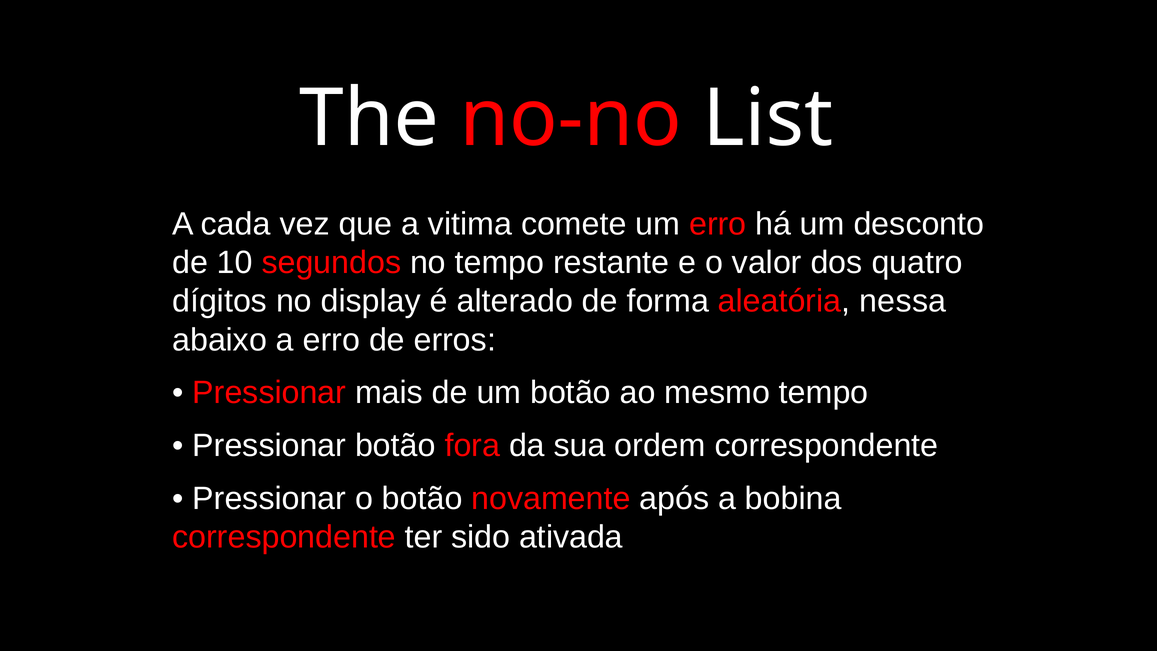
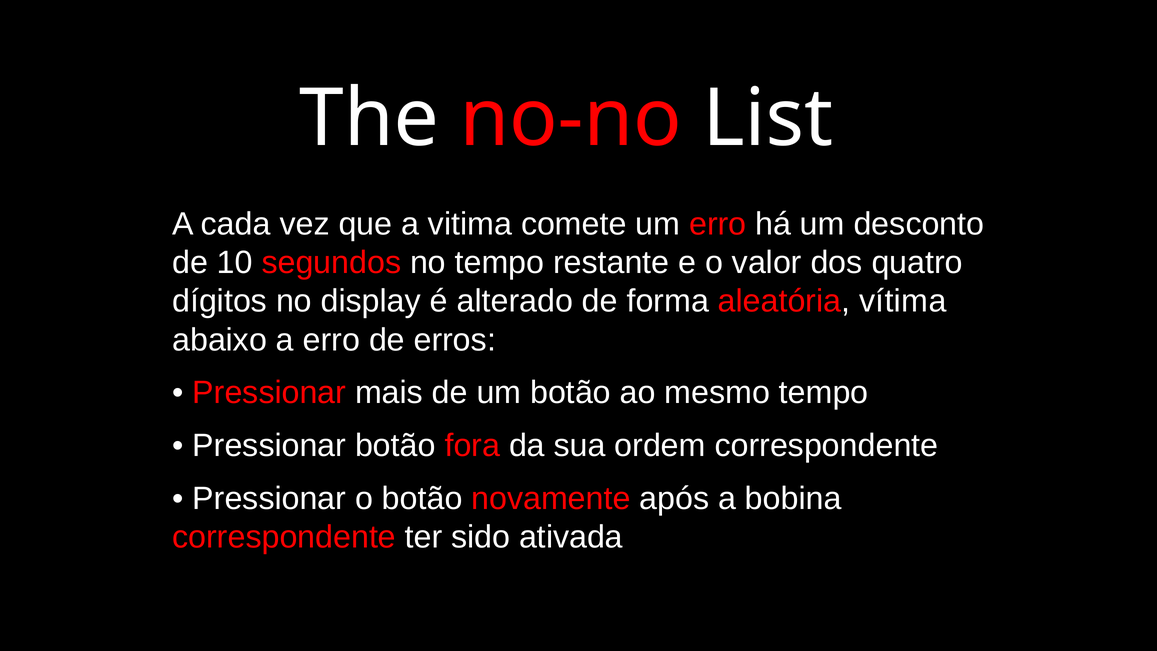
nessa: nessa -> vítima
